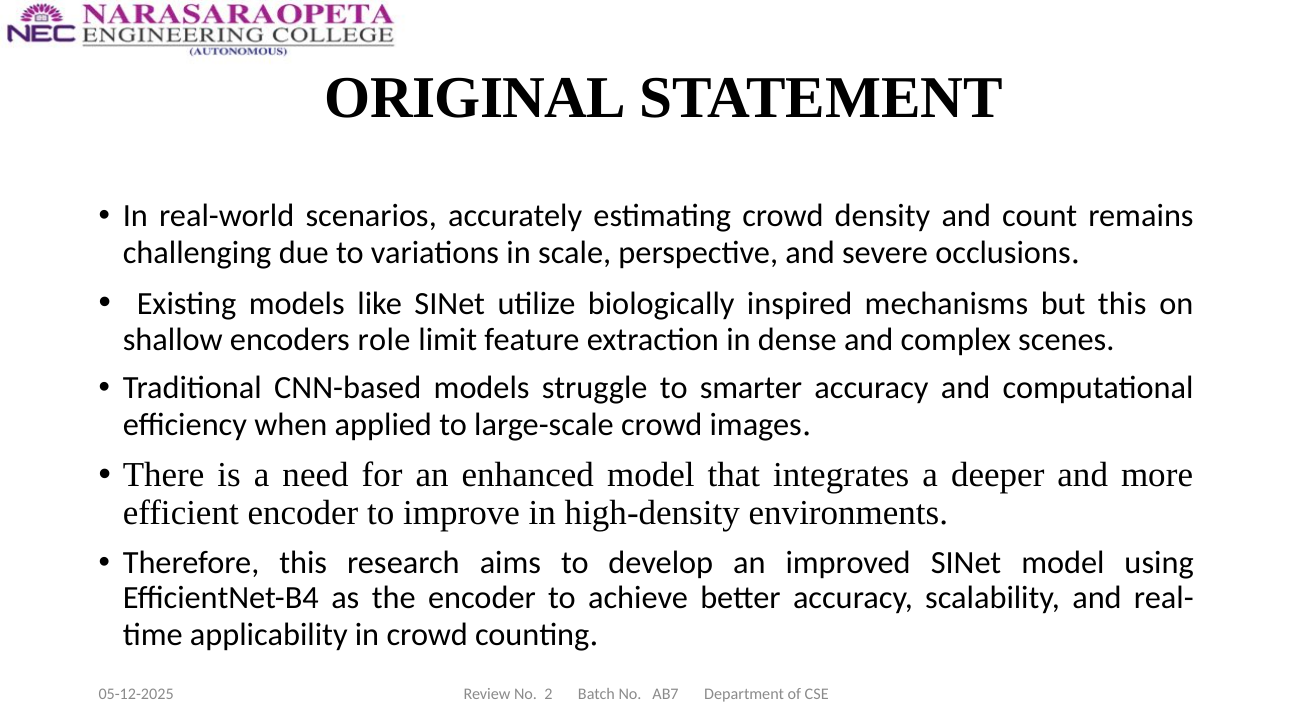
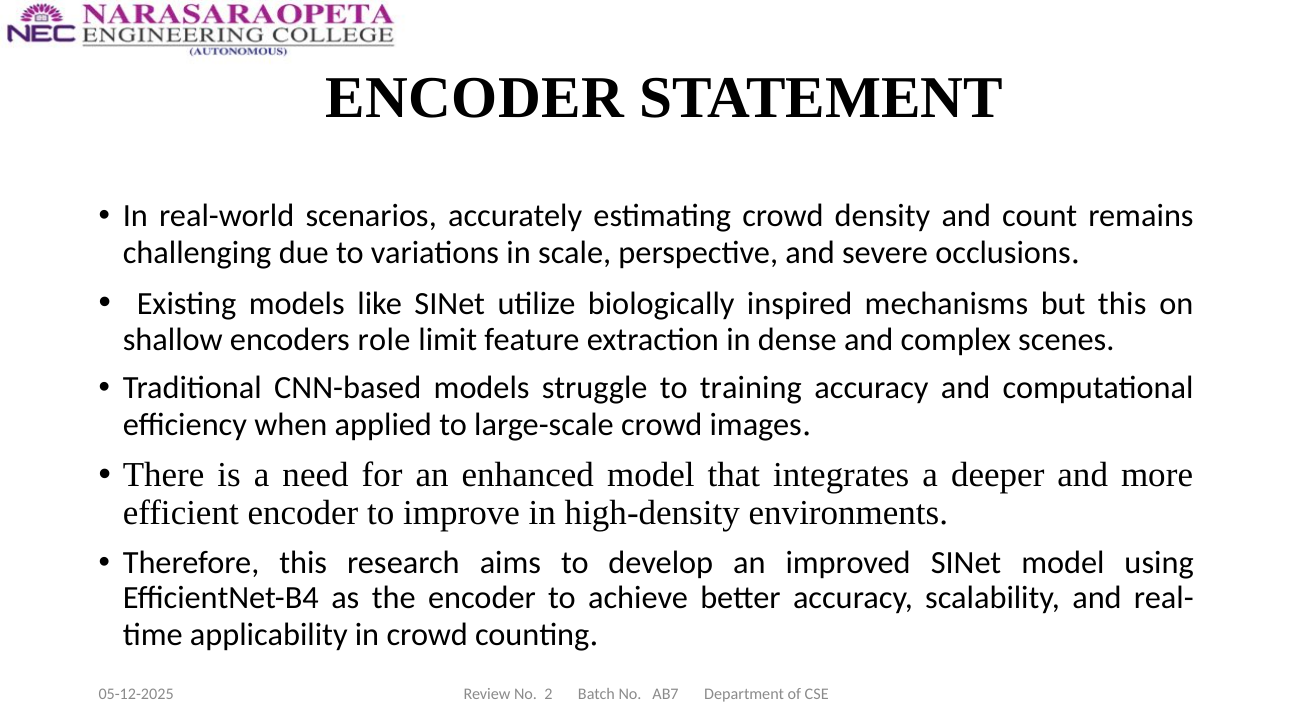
ORIGINAL at (475, 98): ORIGINAL -> ENCODER
smarter: smarter -> training
